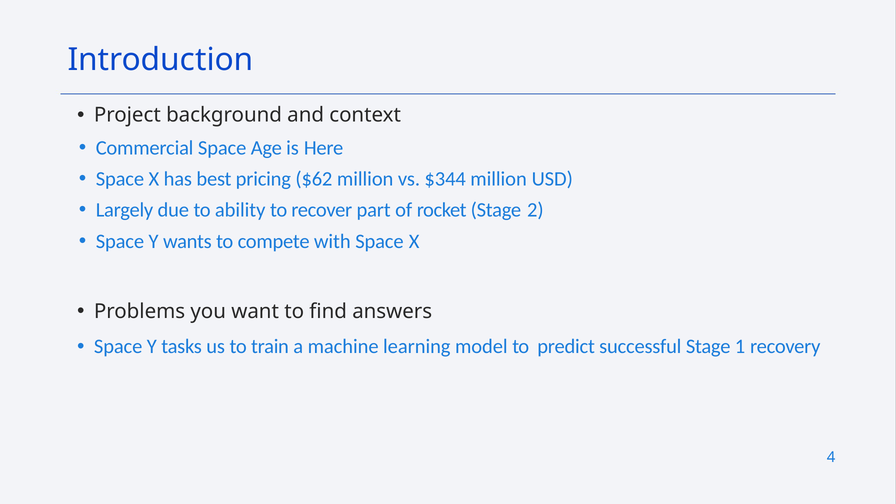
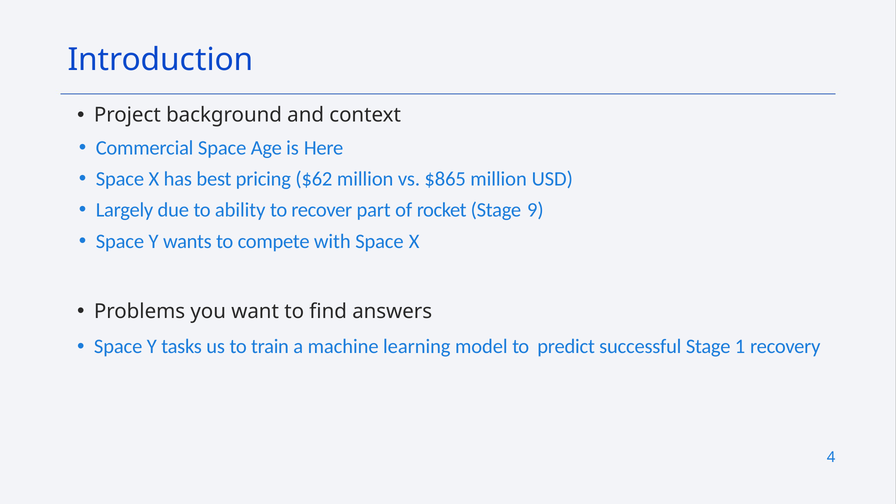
$344: $344 -> $865
2: 2 -> 9
